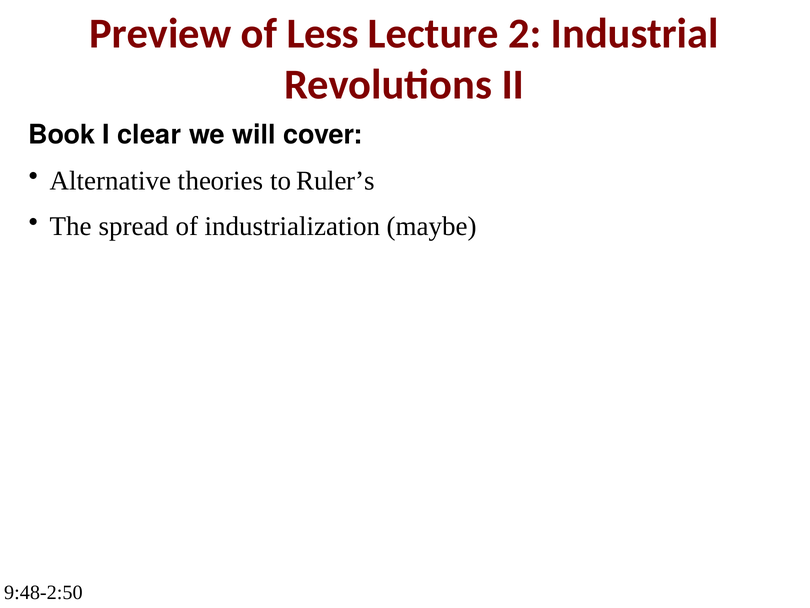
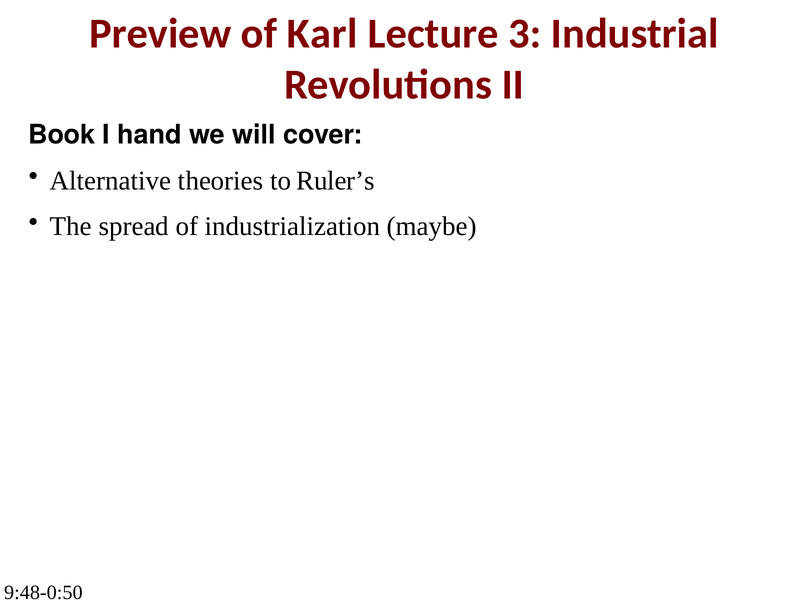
Less: Less -> Karl
2: 2 -> 3
clear: clear -> hand
9:48-2:50: 9:48-2:50 -> 9:48-0:50
